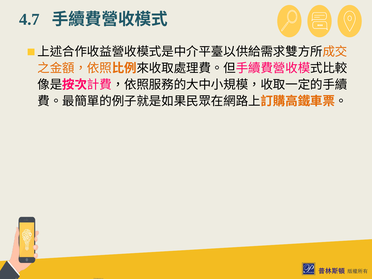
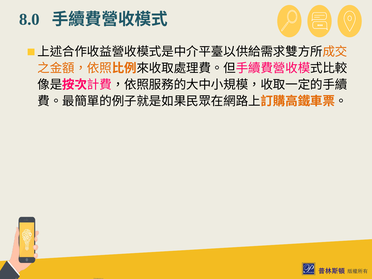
4.7: 4.7 -> 8.0
